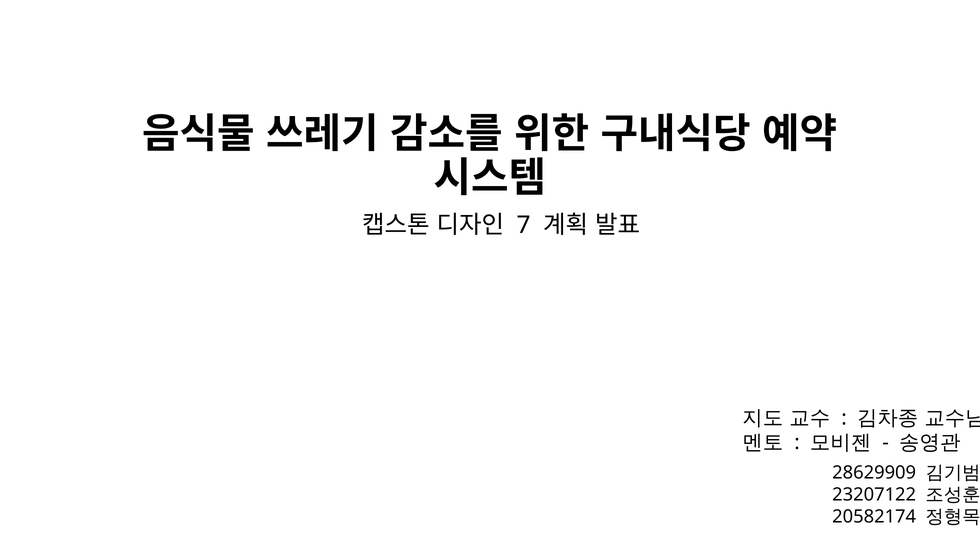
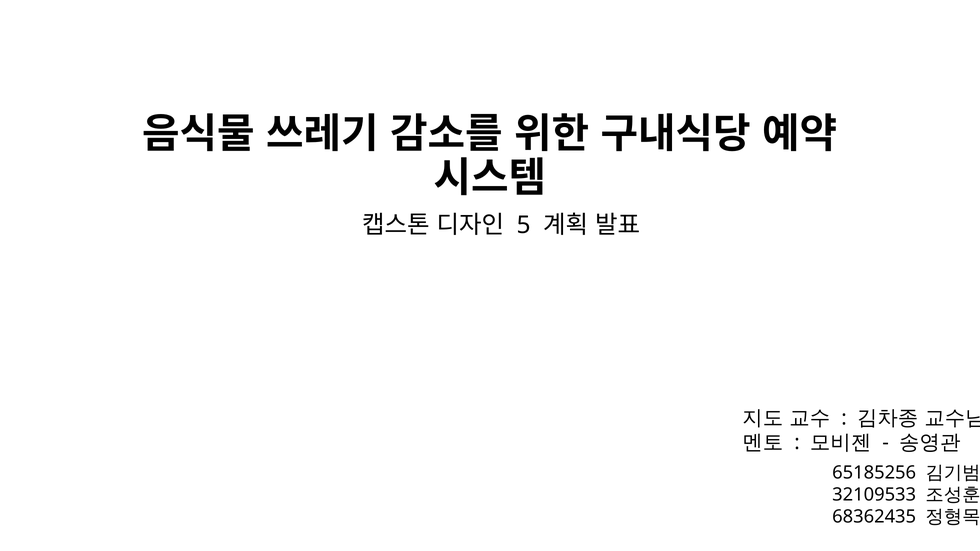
7: 7 -> 5
28629909: 28629909 -> 65185256
23207122: 23207122 -> 32109533
20582174: 20582174 -> 68362435
